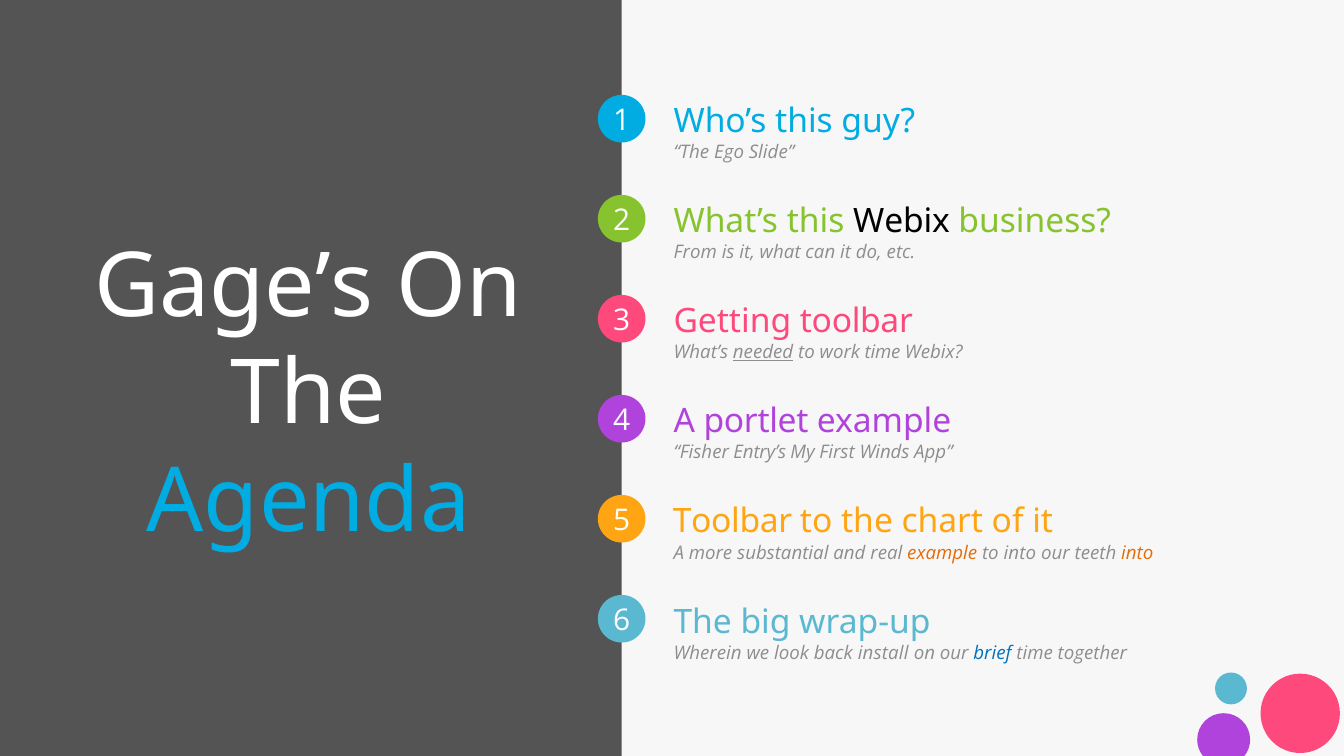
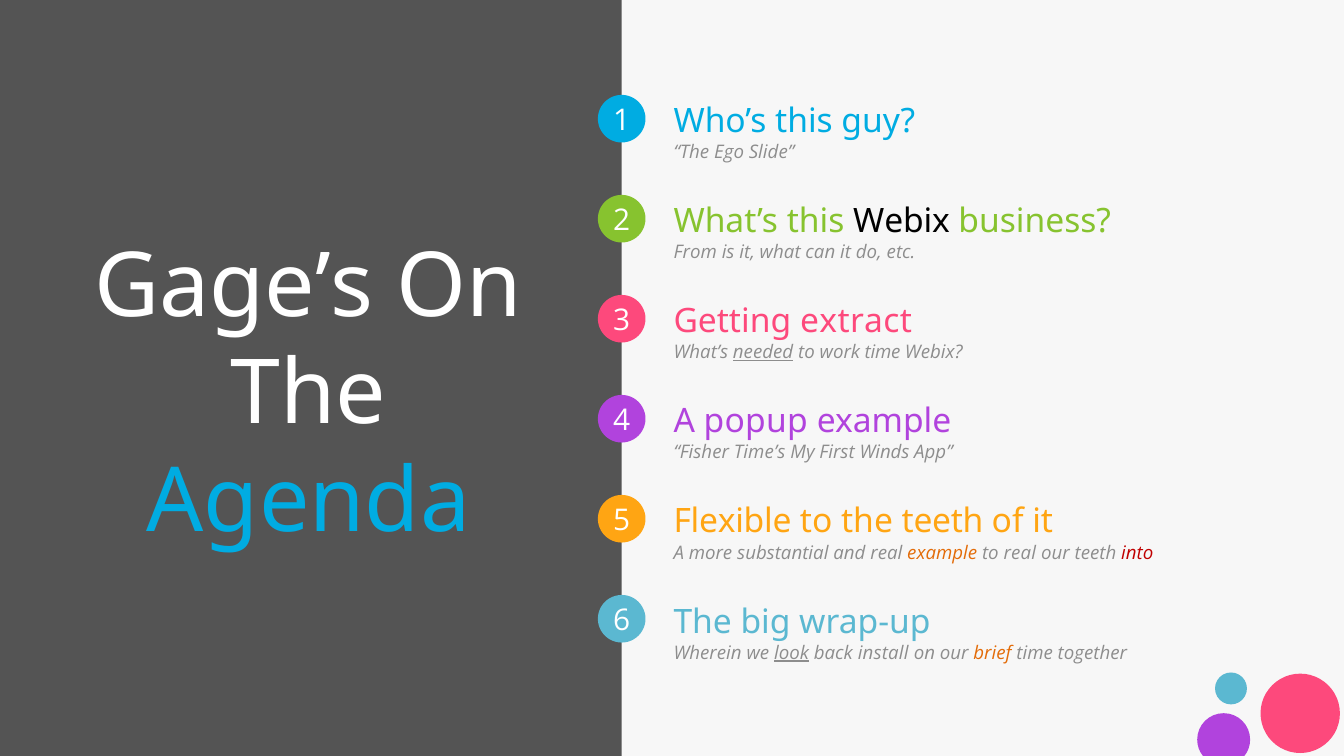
Getting toolbar: toolbar -> extract
portlet: portlet -> popup
Entry’s: Entry’s -> Time’s
Toolbar at (733, 522): Toolbar -> Flexible
the chart: chart -> teeth
to into: into -> real
into at (1137, 553) colour: orange -> red
look underline: none -> present
brief colour: blue -> orange
